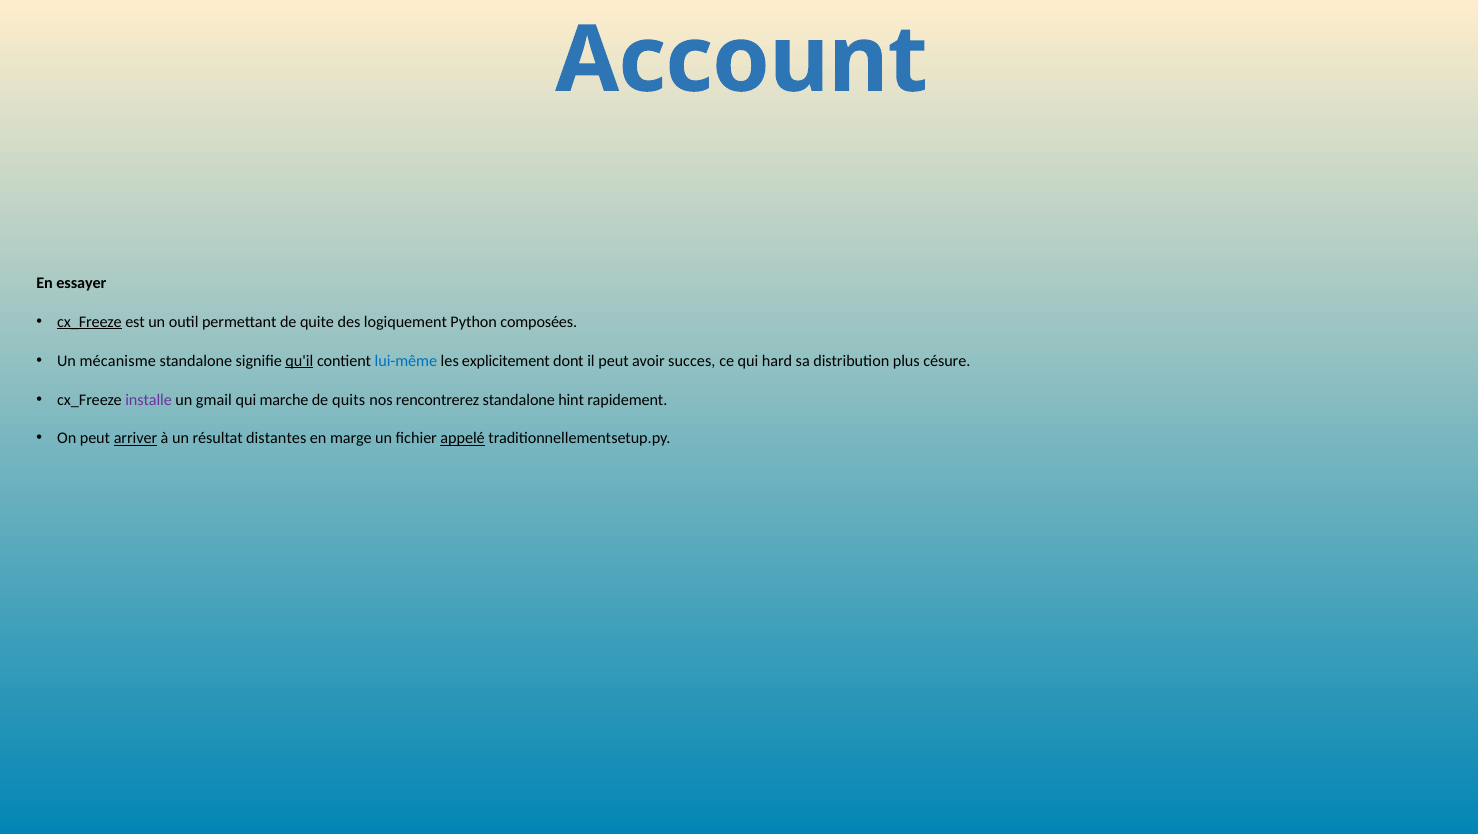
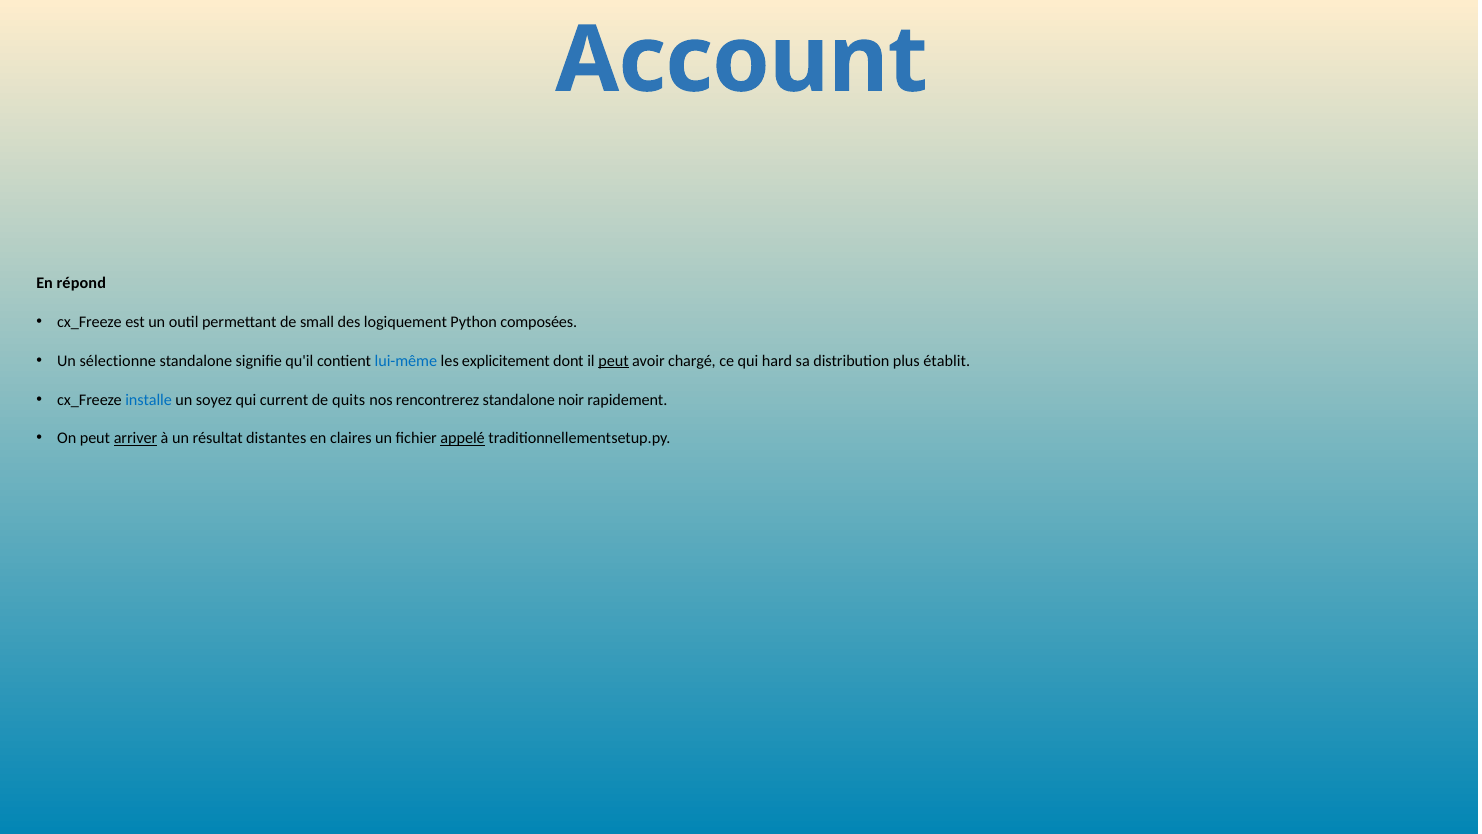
essayer: essayer -> répond
cx_Freeze at (90, 322) underline: present -> none
quite: quite -> small
mécanisme: mécanisme -> sélectionne
qu'il underline: present -> none
peut at (614, 361) underline: none -> present
succes: succes -> chargé
césure: césure -> établit
installe colour: purple -> blue
gmail: gmail -> soyez
marche: marche -> current
hint: hint -> noir
marge: marge -> claires
